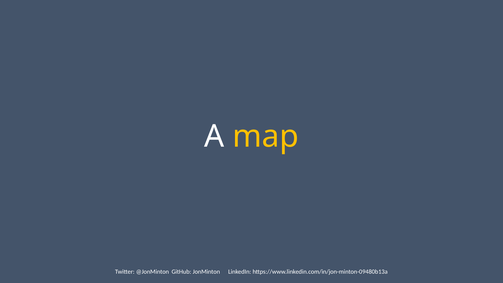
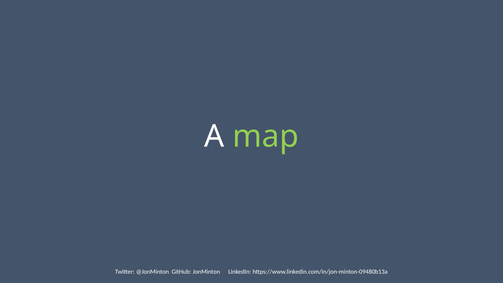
map colour: yellow -> light green
